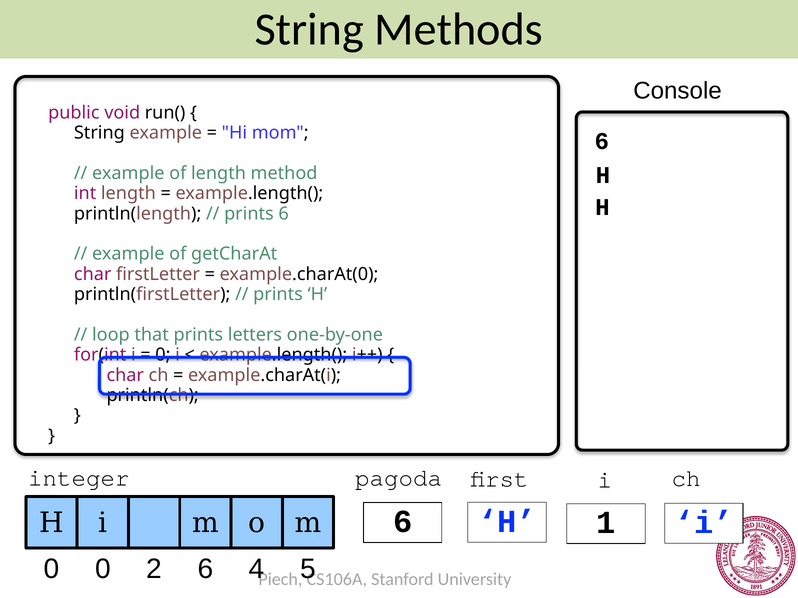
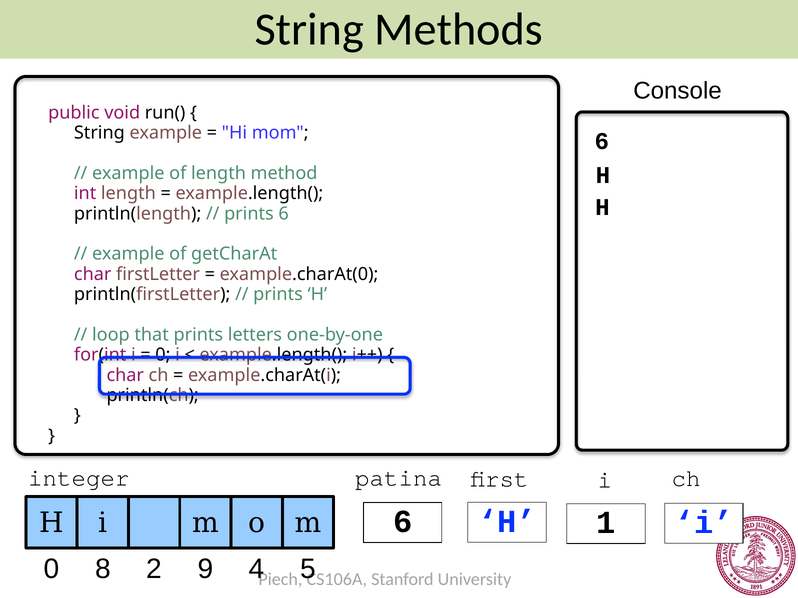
pagoda: pagoda -> patina
0 0: 0 -> 8
2 6: 6 -> 9
